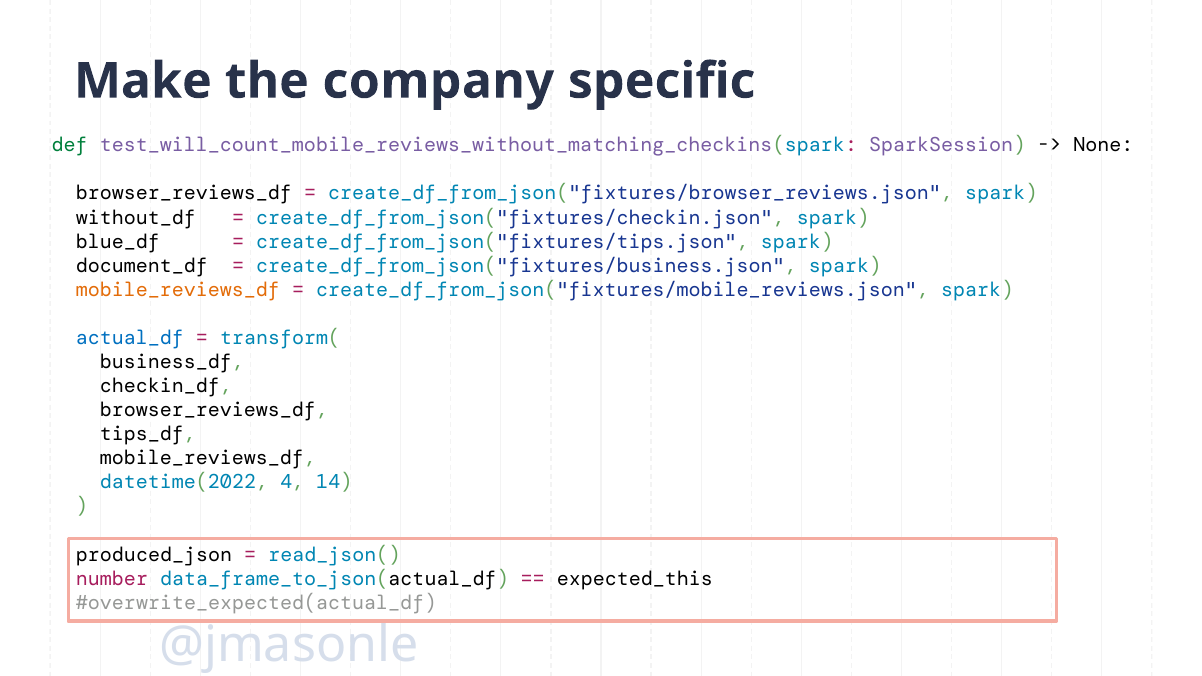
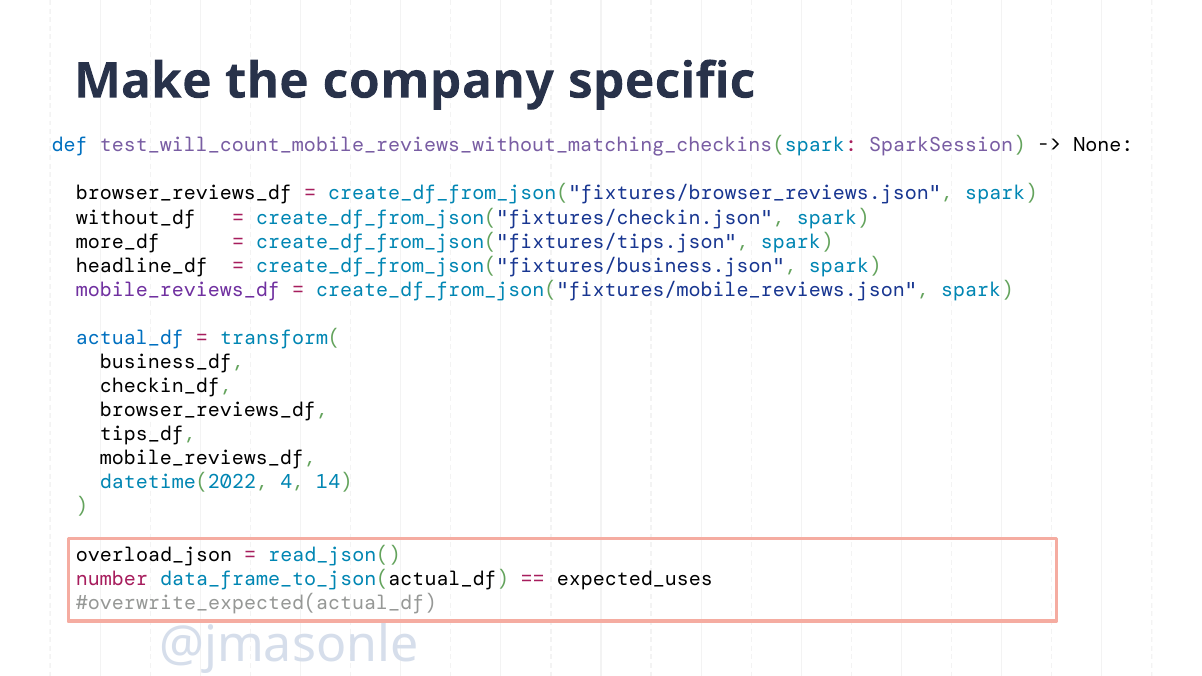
def colour: green -> blue
blue_df: blue_df -> more_df
document_df: document_df -> headline_df
mobile_reviews_df at (178, 290) colour: orange -> purple
produced_json: produced_json -> overload_json
expected_this: expected_this -> expected_uses
